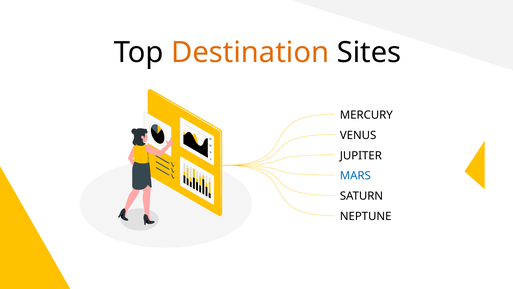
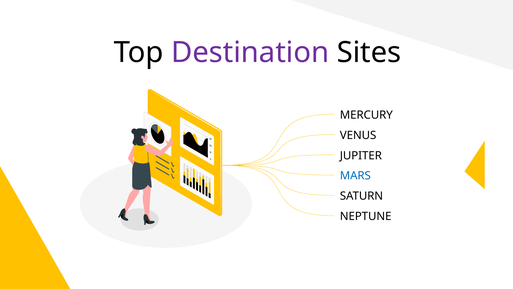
Destination colour: orange -> purple
